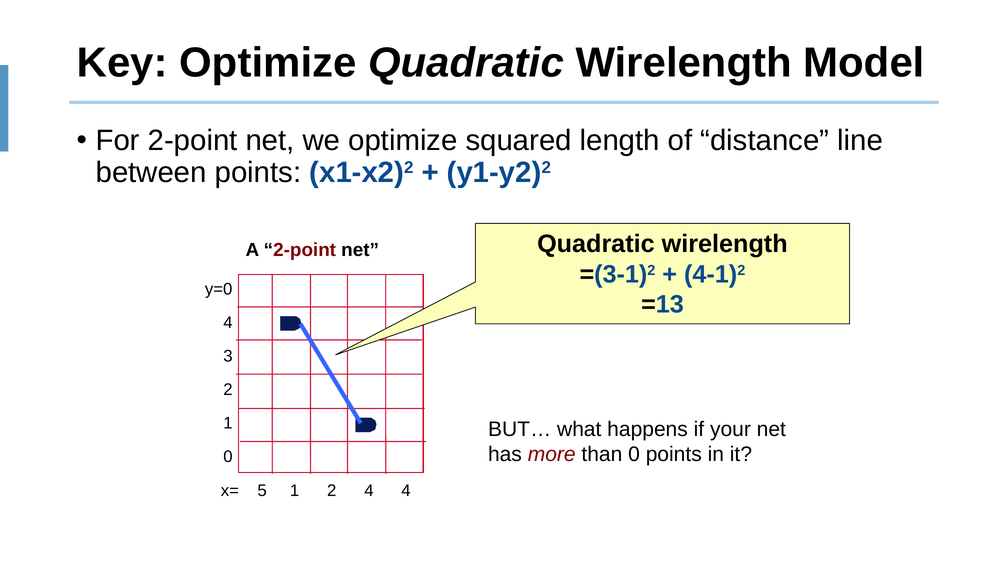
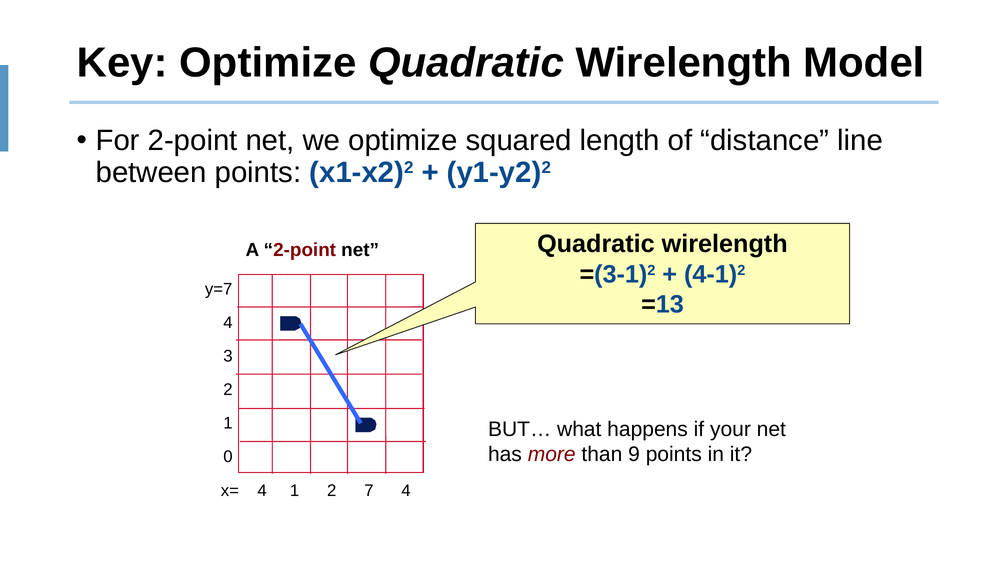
y=0: y=0 -> y=7
than 0: 0 -> 9
x= 5: 5 -> 4
2 4: 4 -> 7
